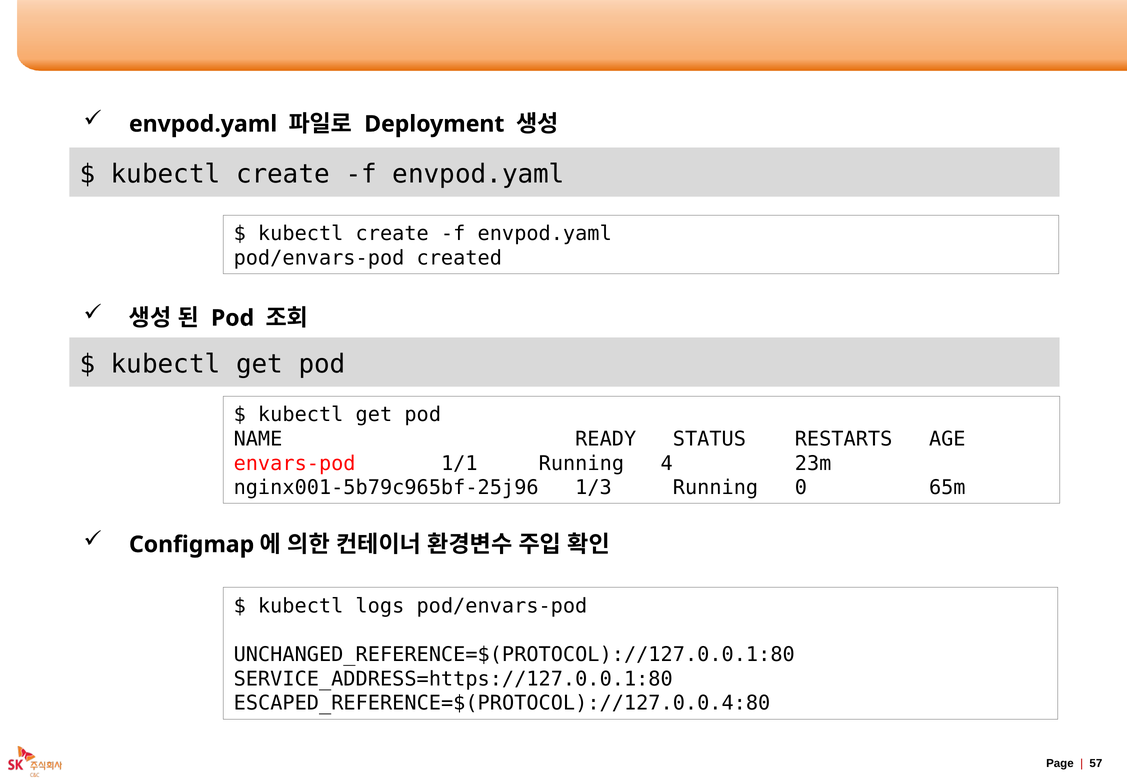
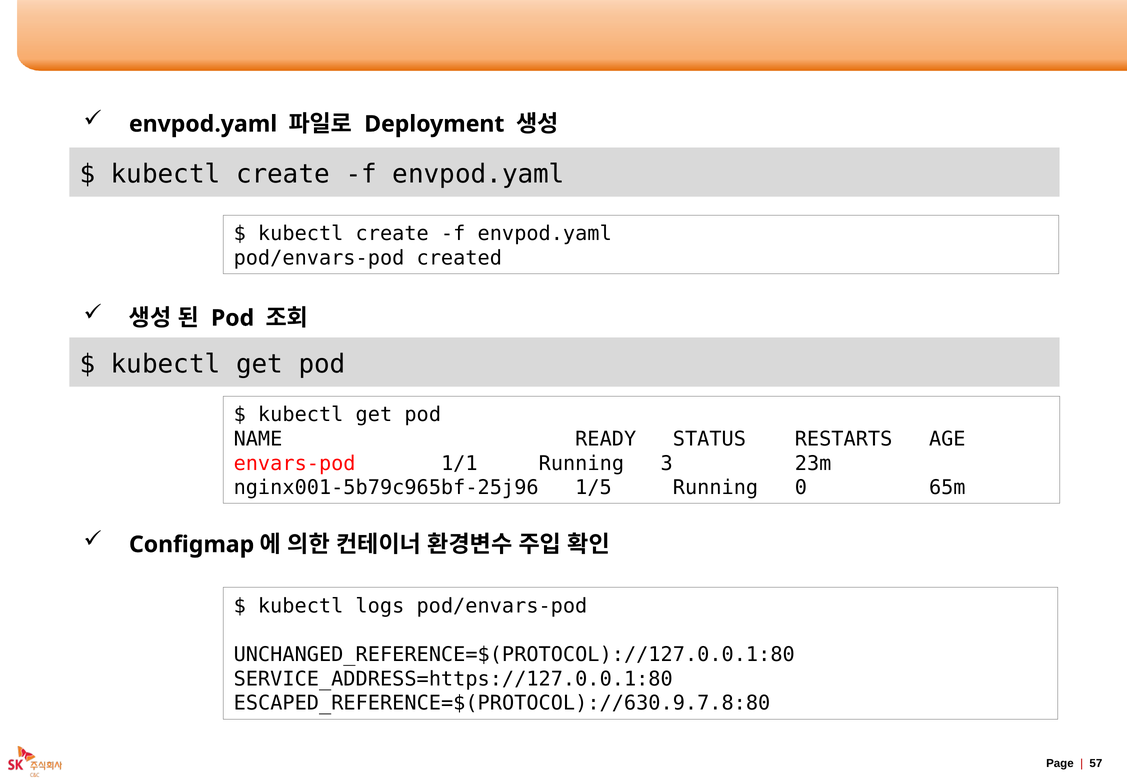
4: 4 -> 3
1/3: 1/3 -> 1/5
ESCAPED_REFERENCE=$(PROTOCOL)://127.0.0.4:80: ESCAPED_REFERENCE=$(PROTOCOL)://127.0.0.4:80 -> ESCAPED_REFERENCE=$(PROTOCOL)://630.9.7.8:80
